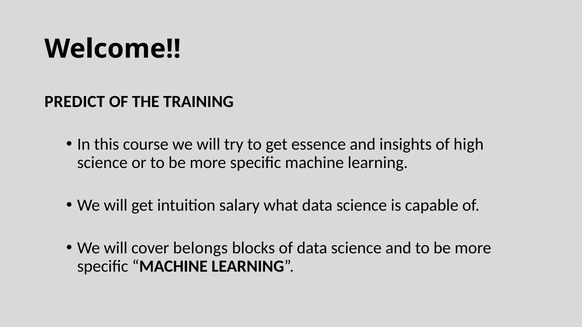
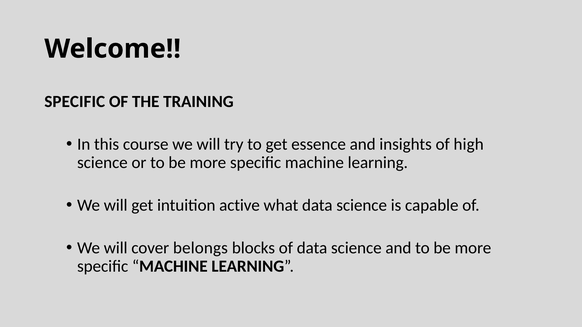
PREDICT at (75, 102): PREDICT -> SPECIFIC
salary: salary -> active
